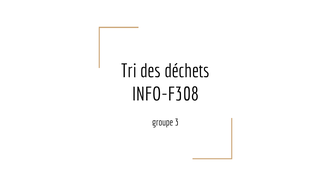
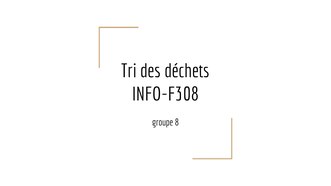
3: 3 -> 8
